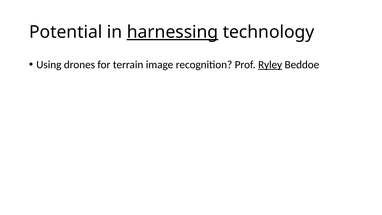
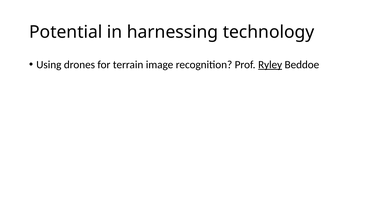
harnessing underline: present -> none
